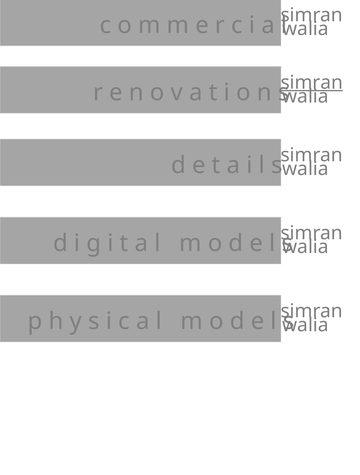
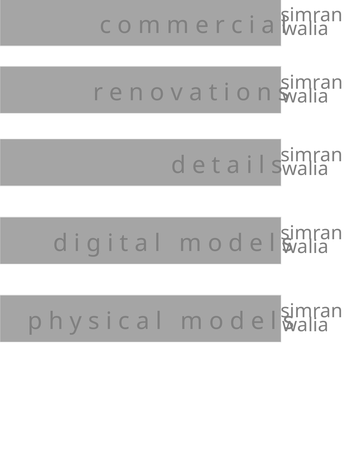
simran at (312, 82) underline: present -> none
